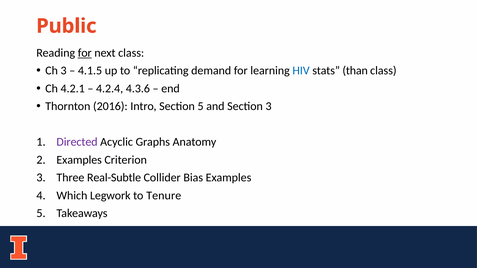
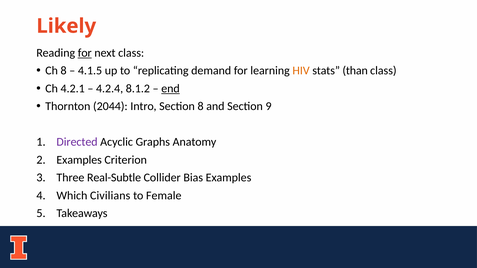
Public: Public -> Likely
Ch 3: 3 -> 8
HIV colour: blue -> orange
4.3.6: 4.3.6 -> 8.1.2
end underline: none -> present
2016: 2016 -> 2044
Section 5: 5 -> 8
Section 3: 3 -> 9
Legwork: Legwork -> Civilians
Tenure: Tenure -> Female
